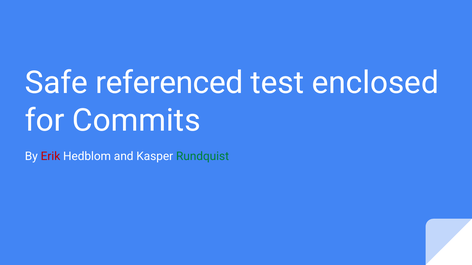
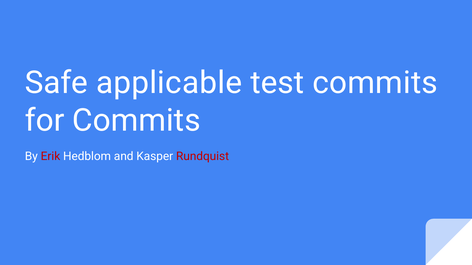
referenced: referenced -> applicable
test enclosed: enclosed -> commits
Rundquist colour: green -> red
